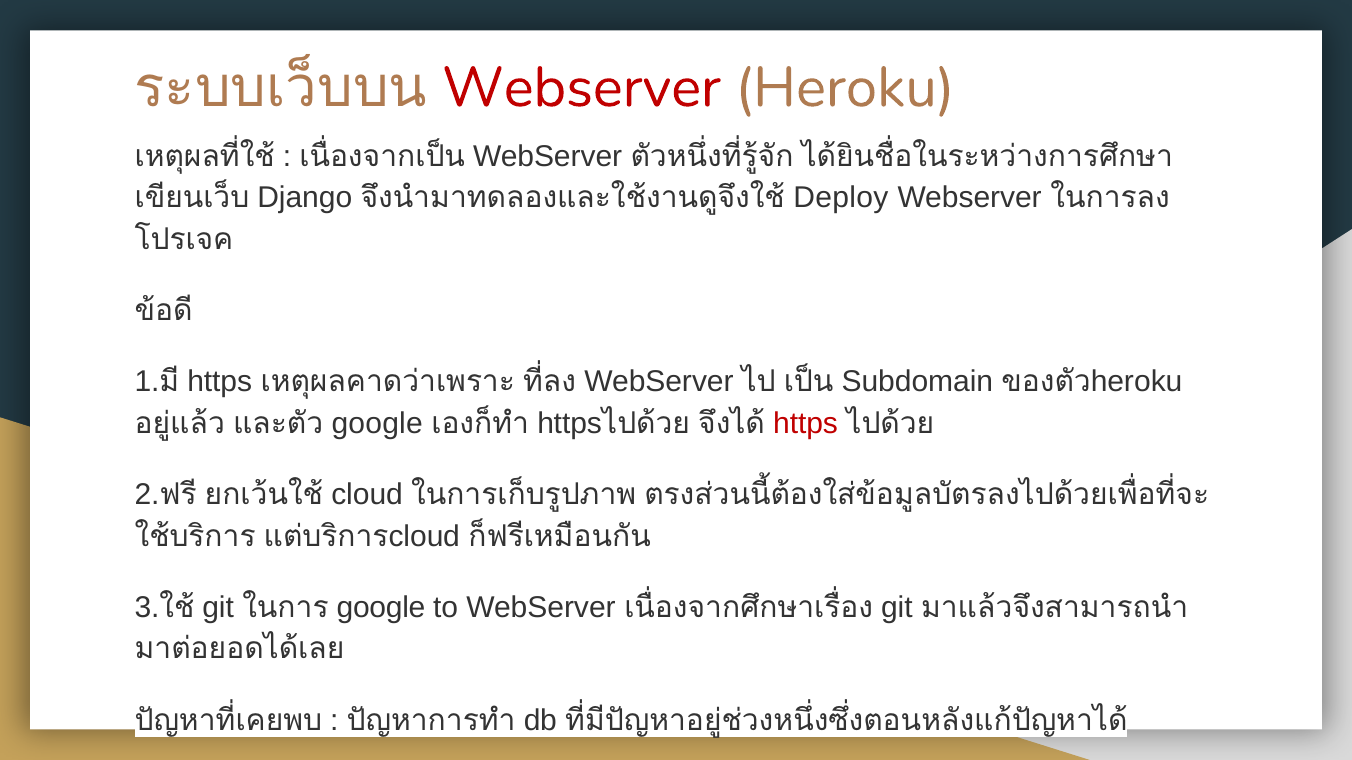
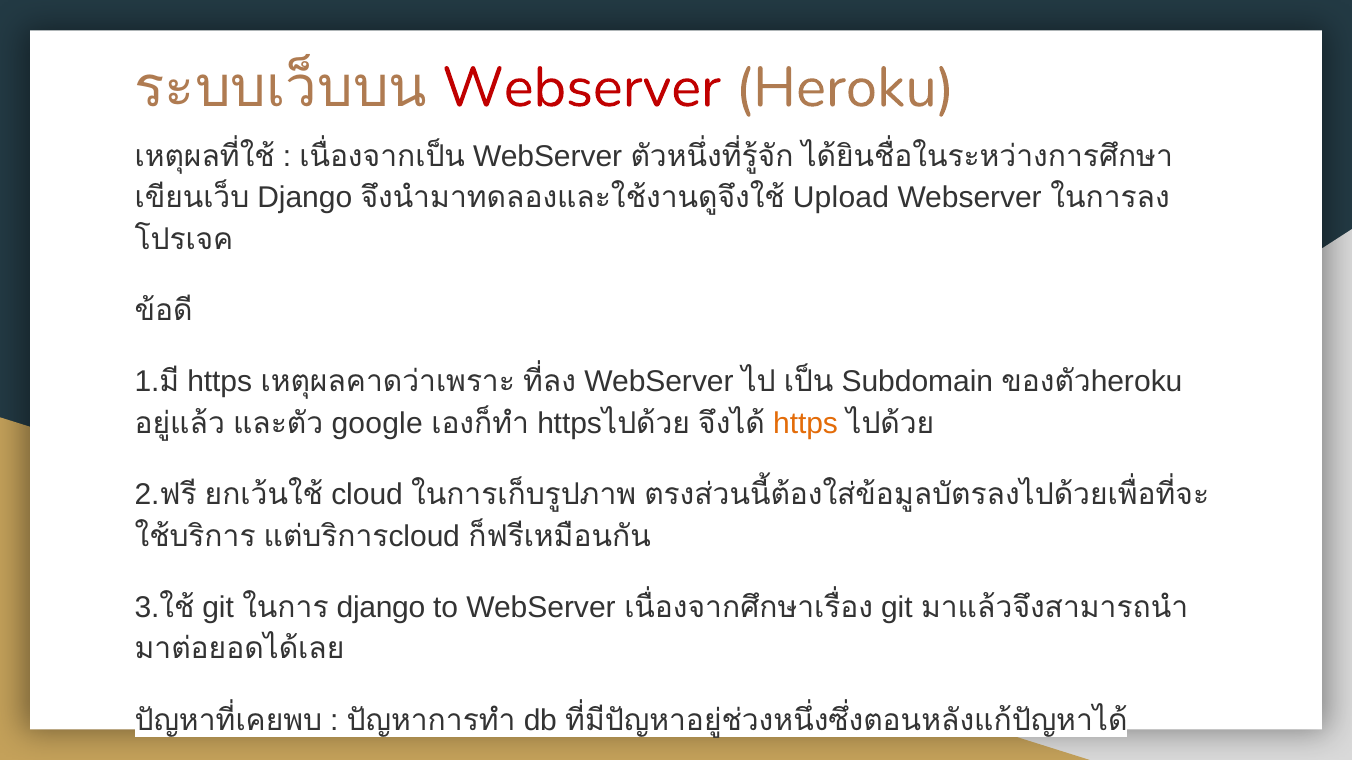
Deploy: Deploy -> Upload
https at (806, 424) colour: red -> orange
google at (381, 608): google -> django
